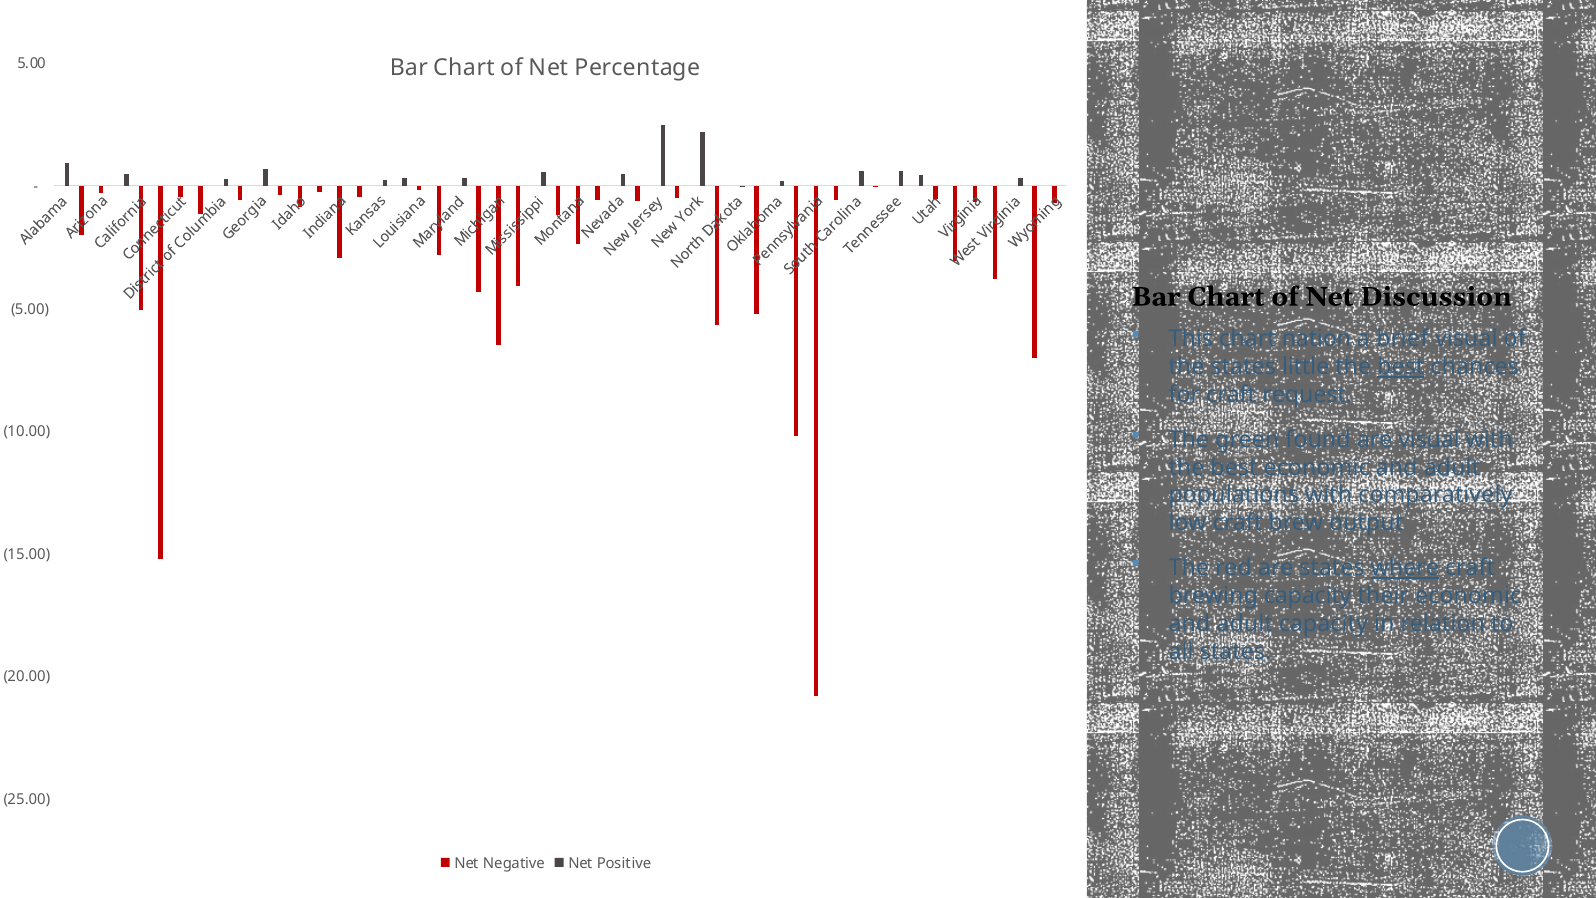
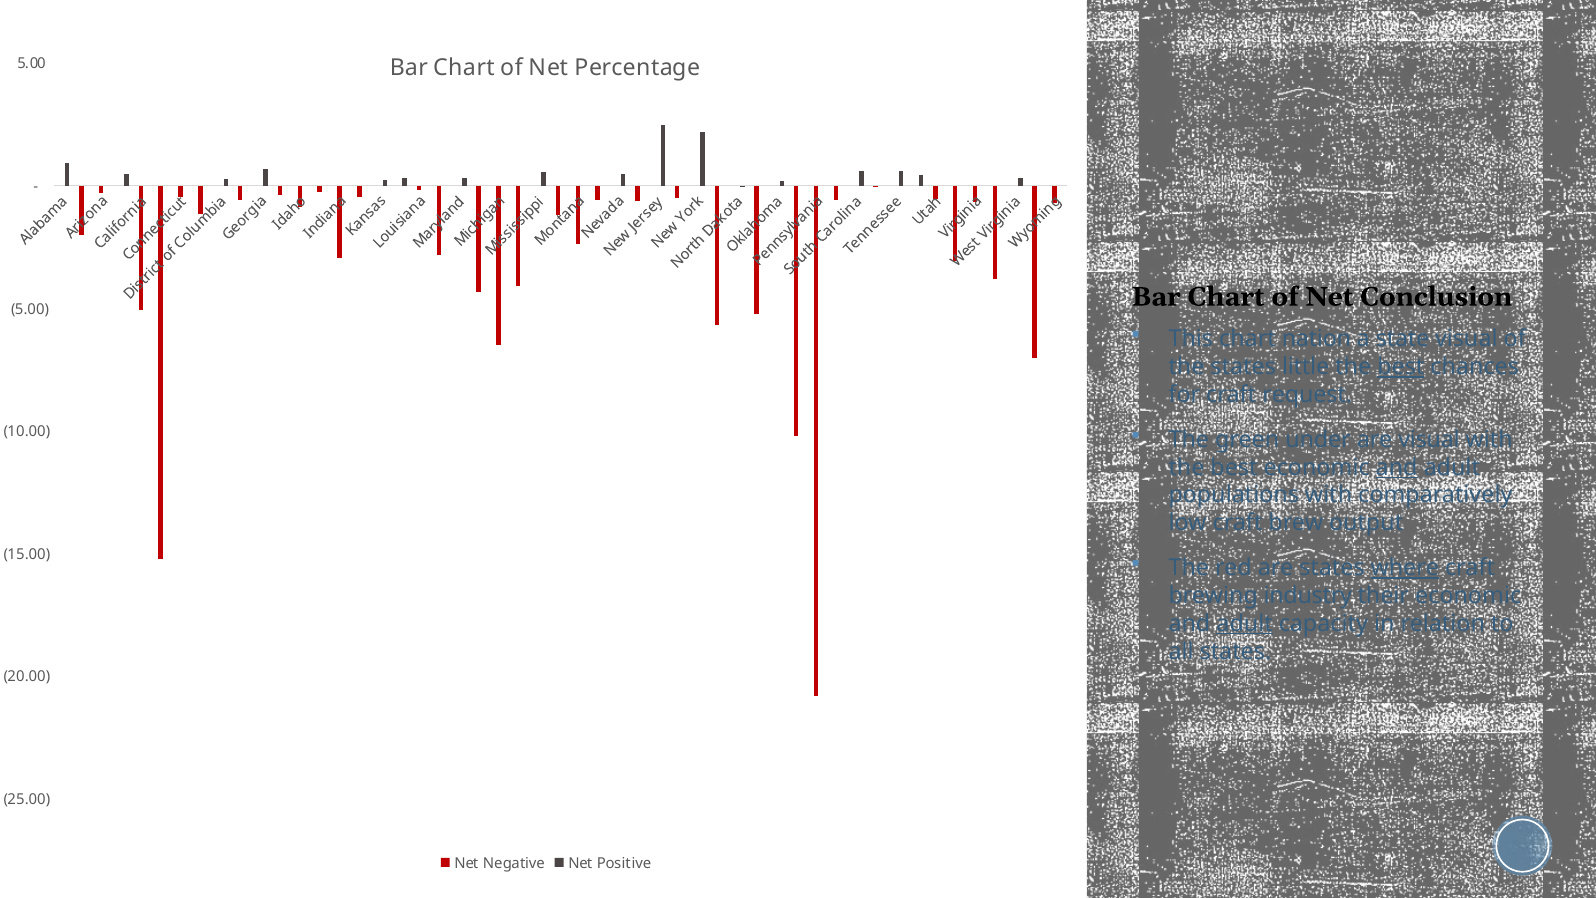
Discussion: Discussion -> Conclusion
brief: brief -> state
found: found -> under
and at (1397, 467) underline: none -> present
brewing capacity: capacity -> industry
adult at (1245, 624) underline: none -> present
